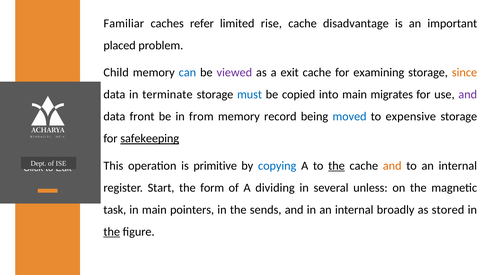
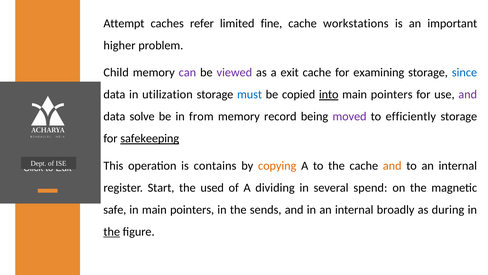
Familiar: Familiar -> Attempt
rise: rise -> fine
disadvantage: disadvantage -> workstations
placed: placed -> higher
can colour: blue -> purple
since colour: orange -> blue
terminate: terminate -> utilization
into underline: none -> present
migrates at (392, 94): migrates -> pointers
front: front -> solve
moved colour: blue -> purple
expensive: expensive -> efficiently
primitive: primitive -> contains
copying colour: blue -> orange
the at (336, 165) underline: present -> none
form: form -> used
unless: unless -> spend
task: task -> safe
stored: stored -> during
